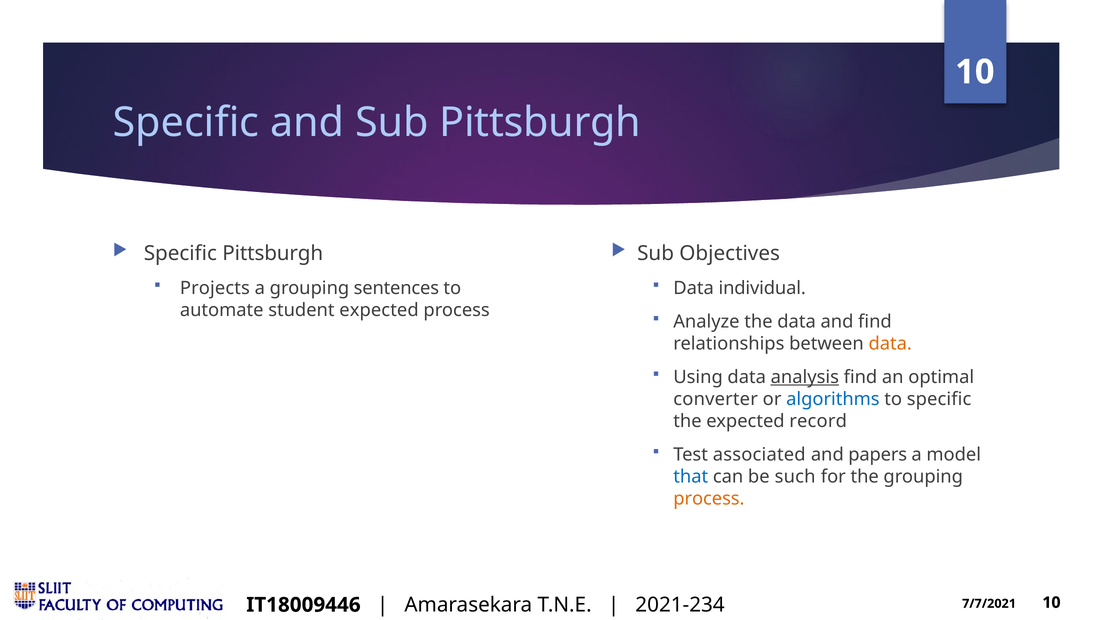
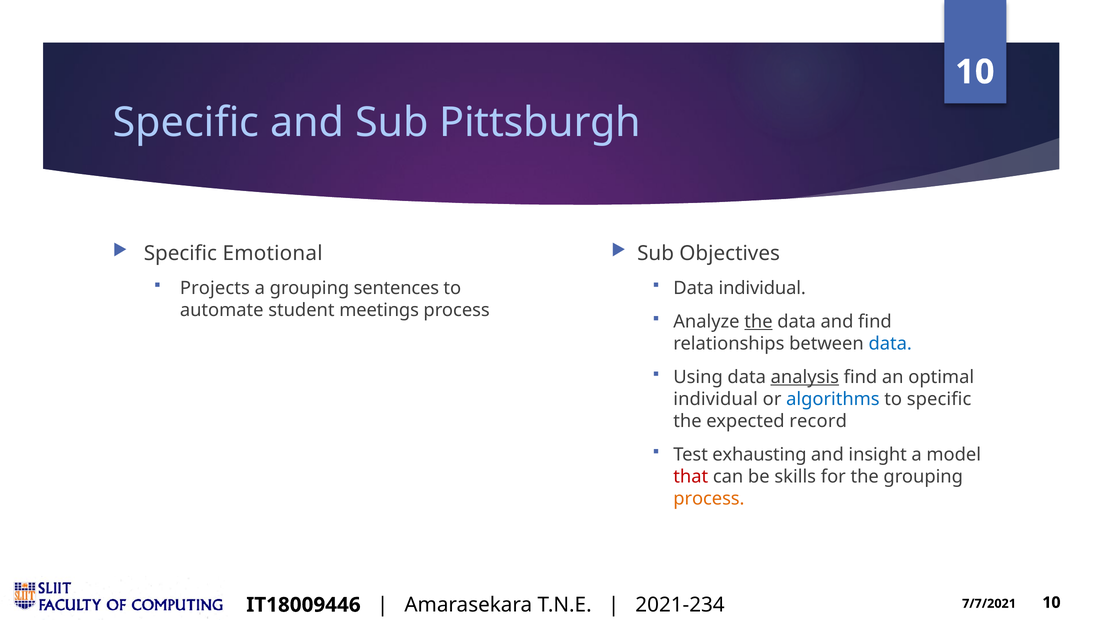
Specific Pittsburgh: Pittsburgh -> Emotional
student expected: expected -> meetings
the at (759, 322) underline: none -> present
data at (890, 344) colour: orange -> blue
converter at (716, 399): converter -> individual
associated: associated -> exhausting
papers: papers -> insight
that colour: blue -> red
such: such -> skills
